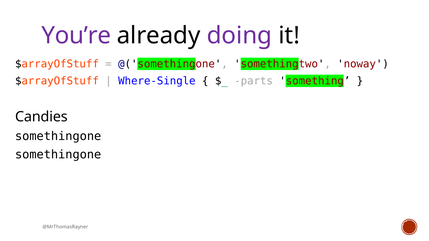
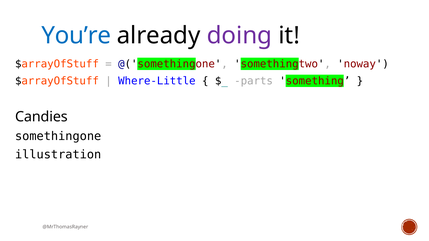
You’re colour: purple -> blue
Where-Single: Where-Single -> Where-Little
somethingone at (58, 155): somethingone -> illustration
